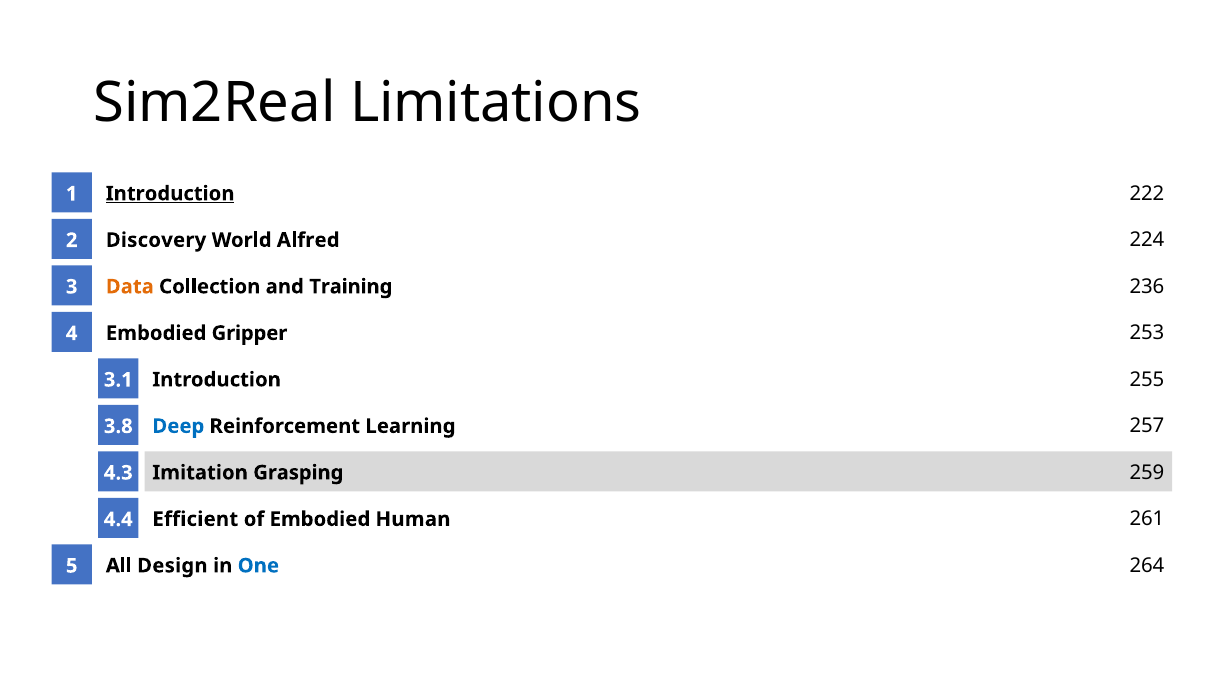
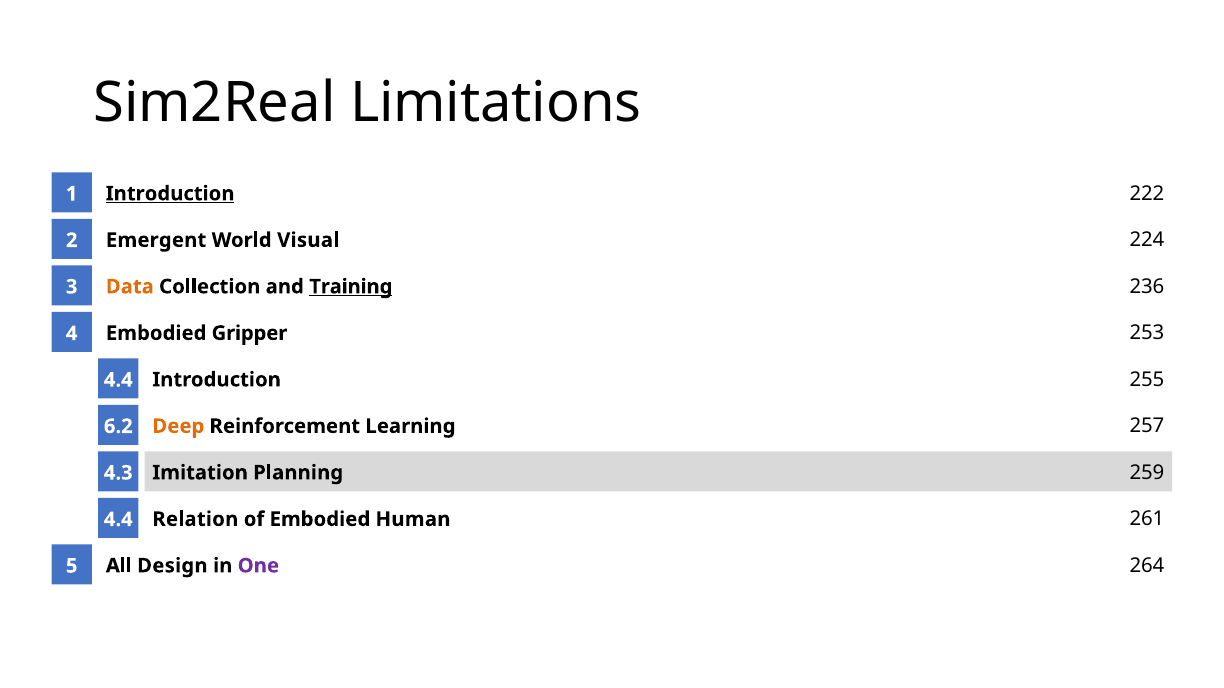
Discovery: Discovery -> Emergent
Alfred: Alfred -> Visual
Training underline: none -> present
3.1 at (118, 380): 3.1 -> 4.4
Deep colour: blue -> orange
3.8: 3.8 -> 6.2
Grasping: Grasping -> Planning
Efficient: Efficient -> Relation
One colour: blue -> purple
